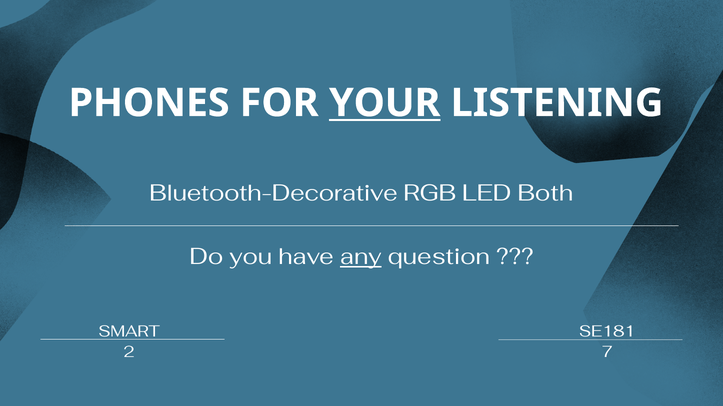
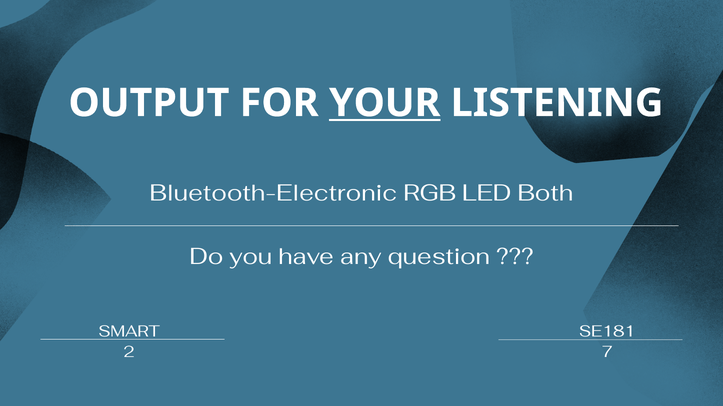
PHONES: PHONES -> OUTPUT
Bluetooth-Decorative: Bluetooth-Decorative -> Bluetooth-Electronic
any underline: present -> none
